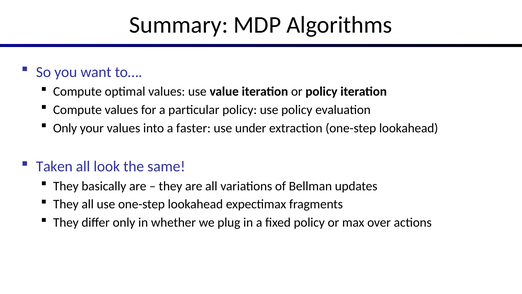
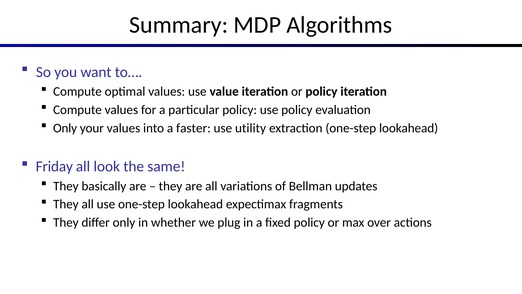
under: under -> utility
Taken: Taken -> Friday
